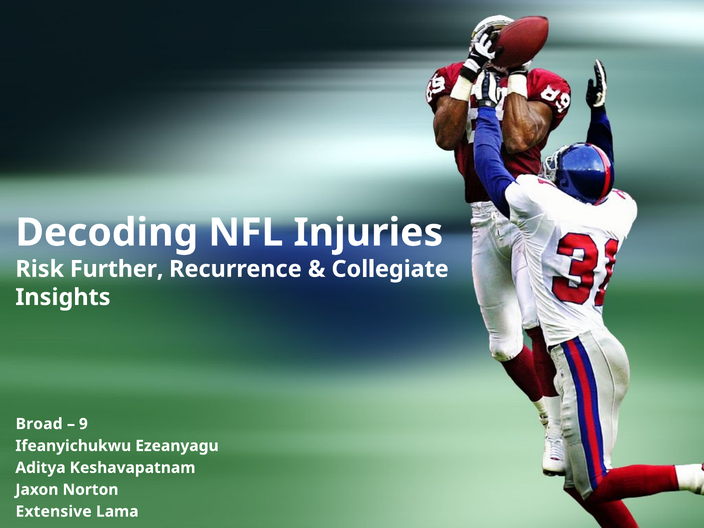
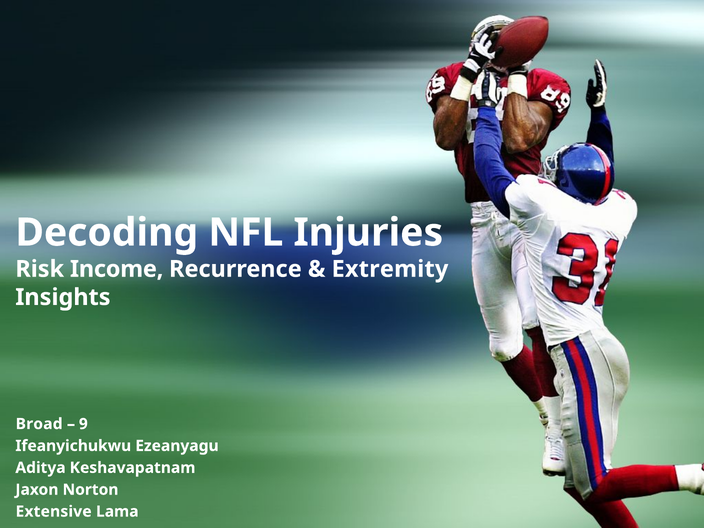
Further: Further -> Income
Collegiate: Collegiate -> Extremity
